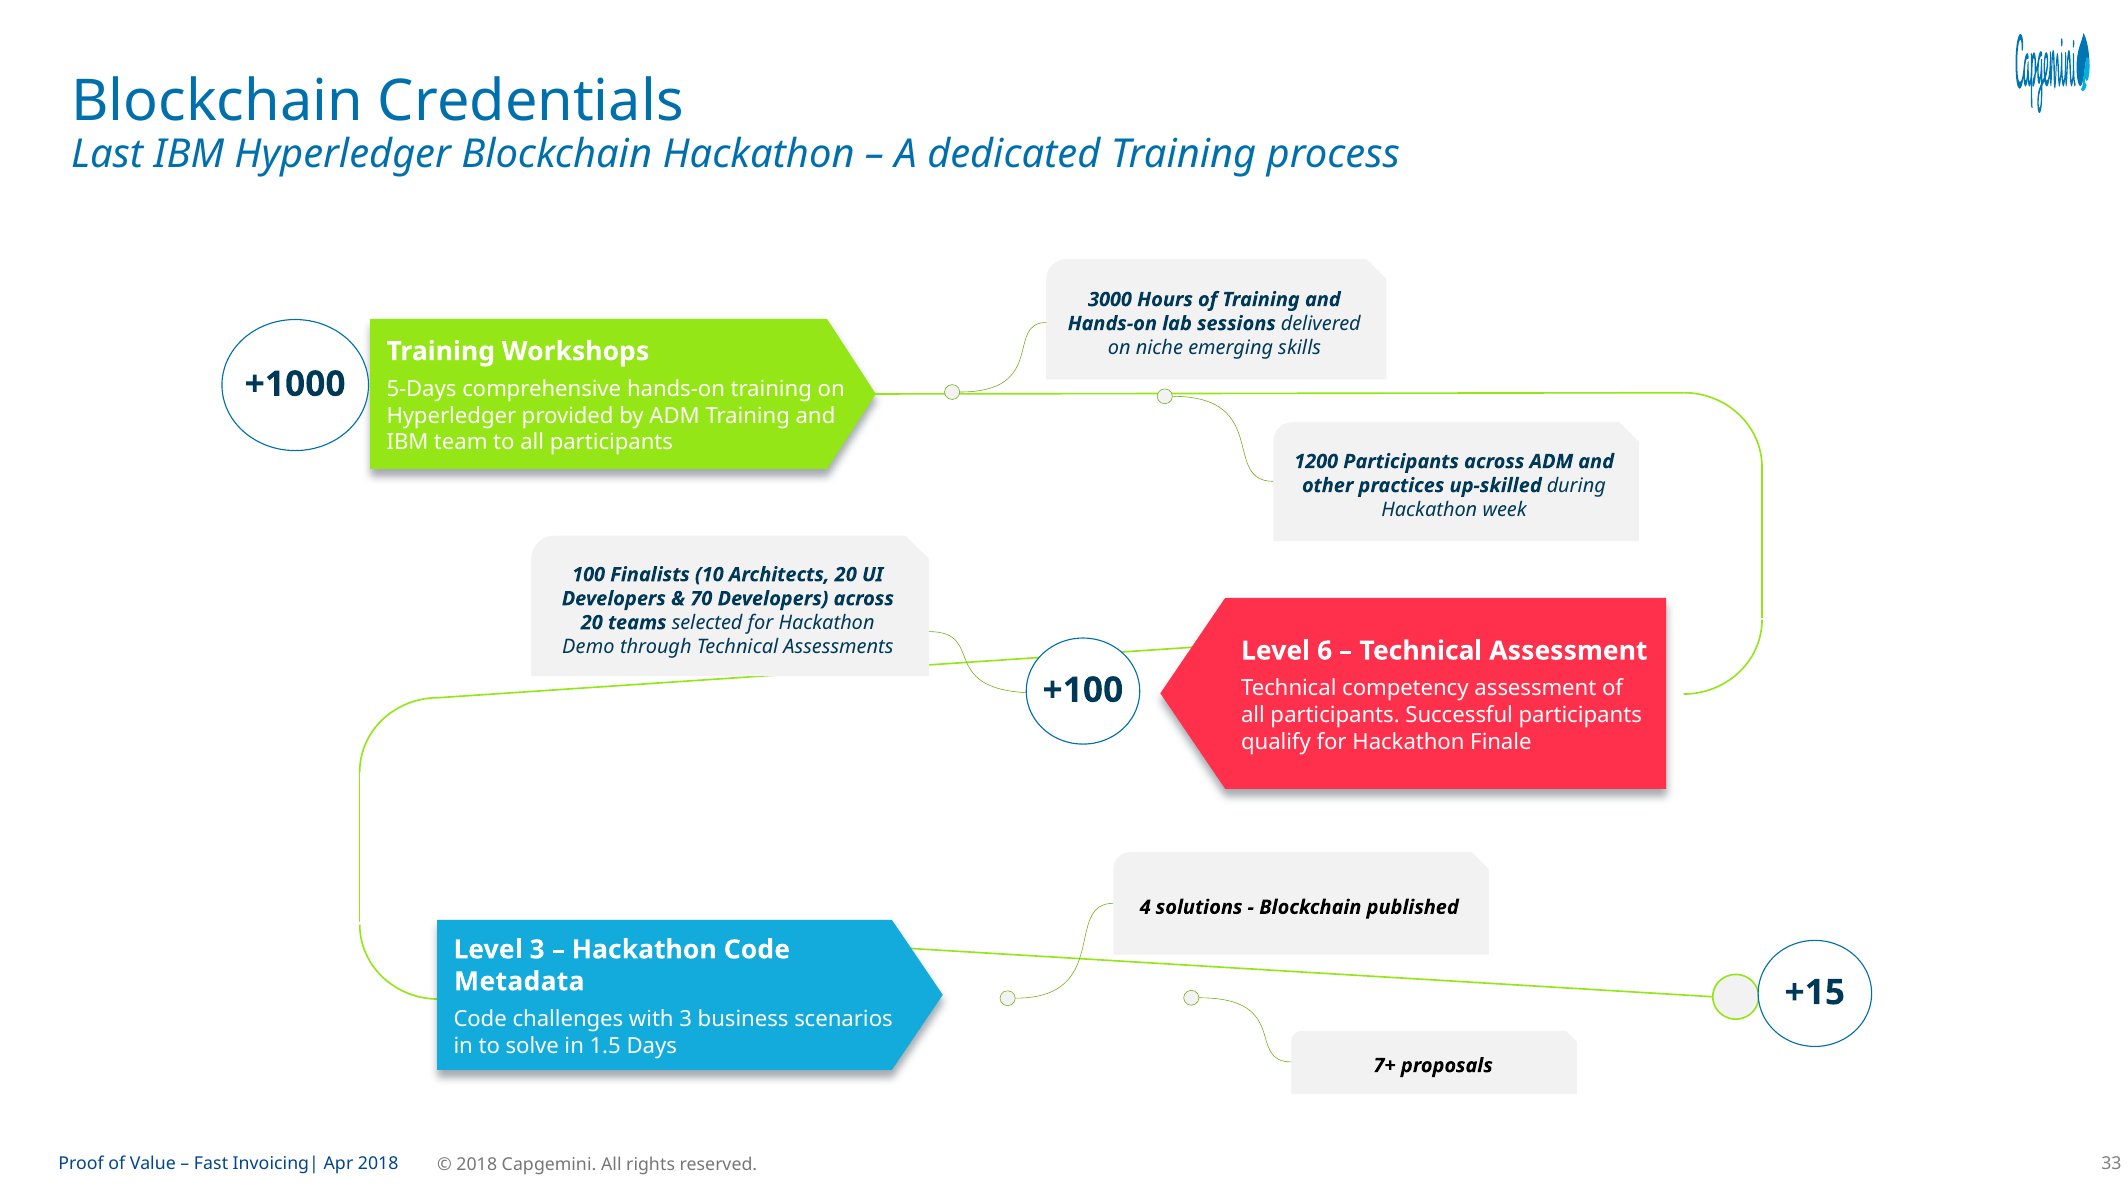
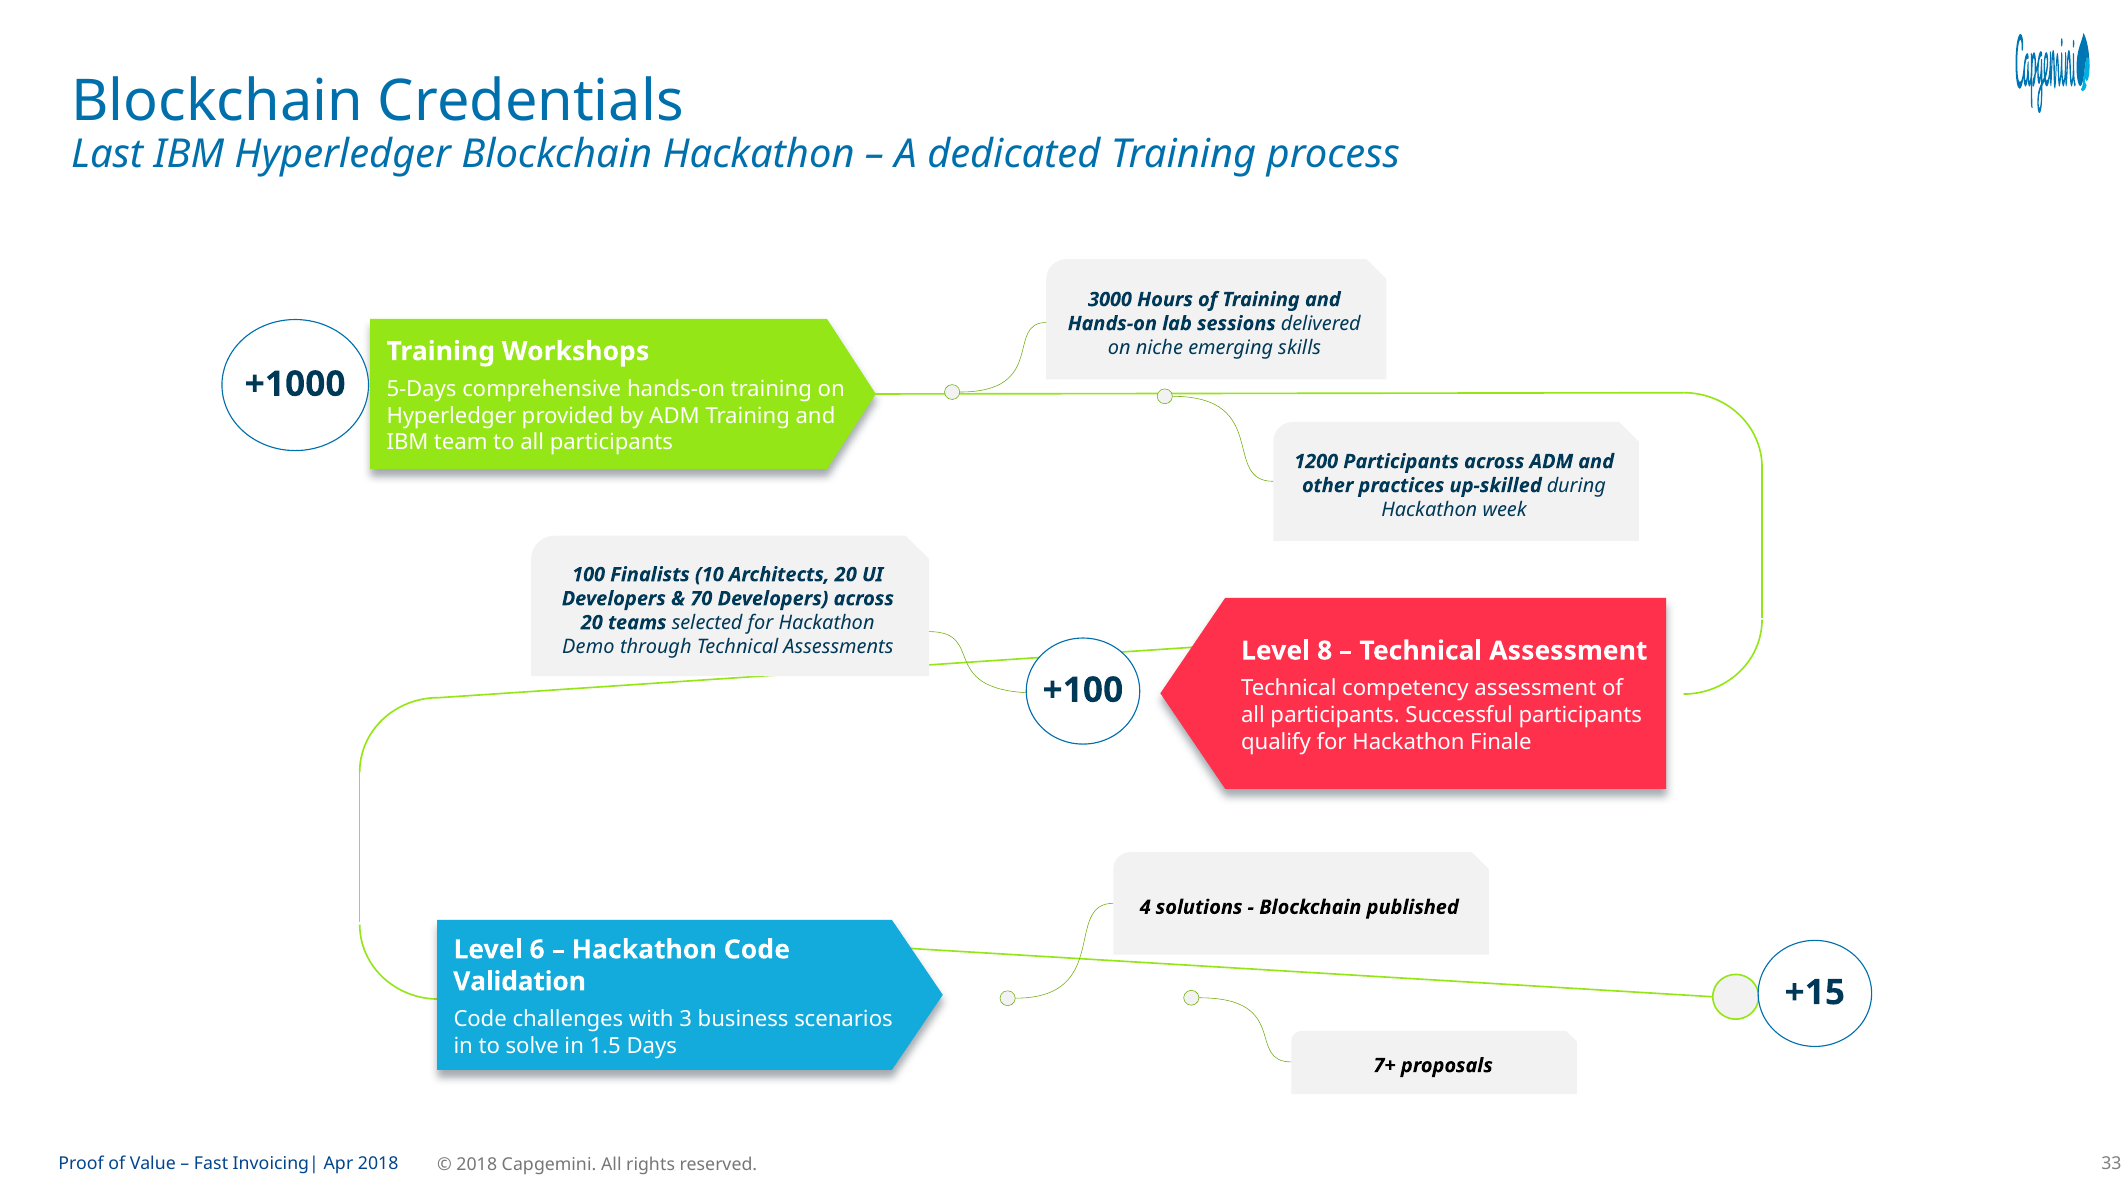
6: 6 -> 8
Level 3: 3 -> 6
Metadata: Metadata -> Validation
